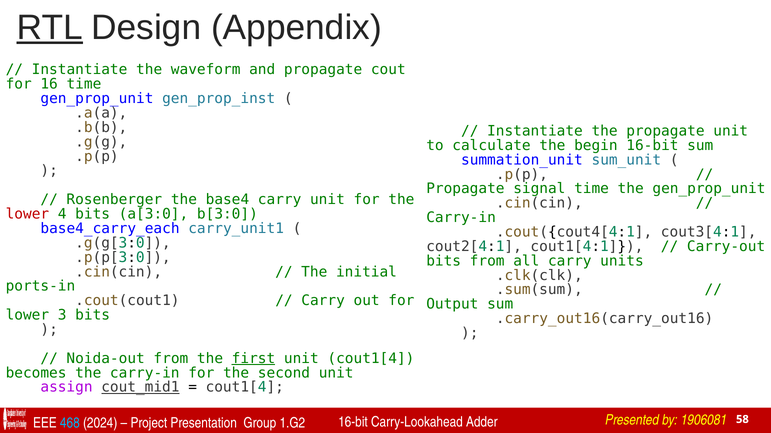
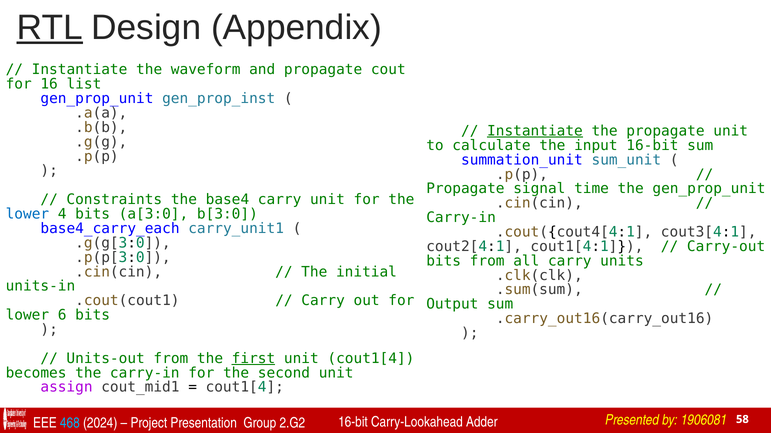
16 time: time -> list
Instantiate at (535, 131) underline: none -> present
begin: begin -> input
Rosenberger: Rosenberger -> Constraints
lower at (27, 214) colour: red -> blue
ports-in: ports-in -> units-in
3: 3 -> 6
Noida-out: Noida-out -> Units-out
cout_mid1 underline: present -> none
1.G2: 1.G2 -> 2.G2
